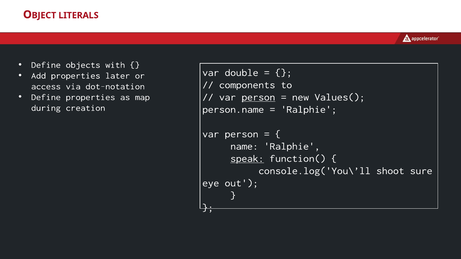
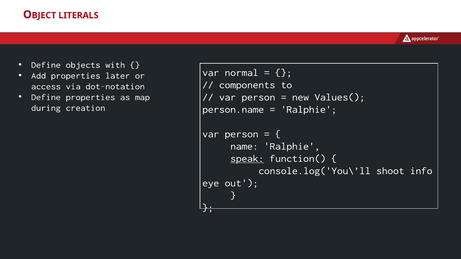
double: double -> normal
person at (258, 97) underline: present -> none
sure: sure -> info
